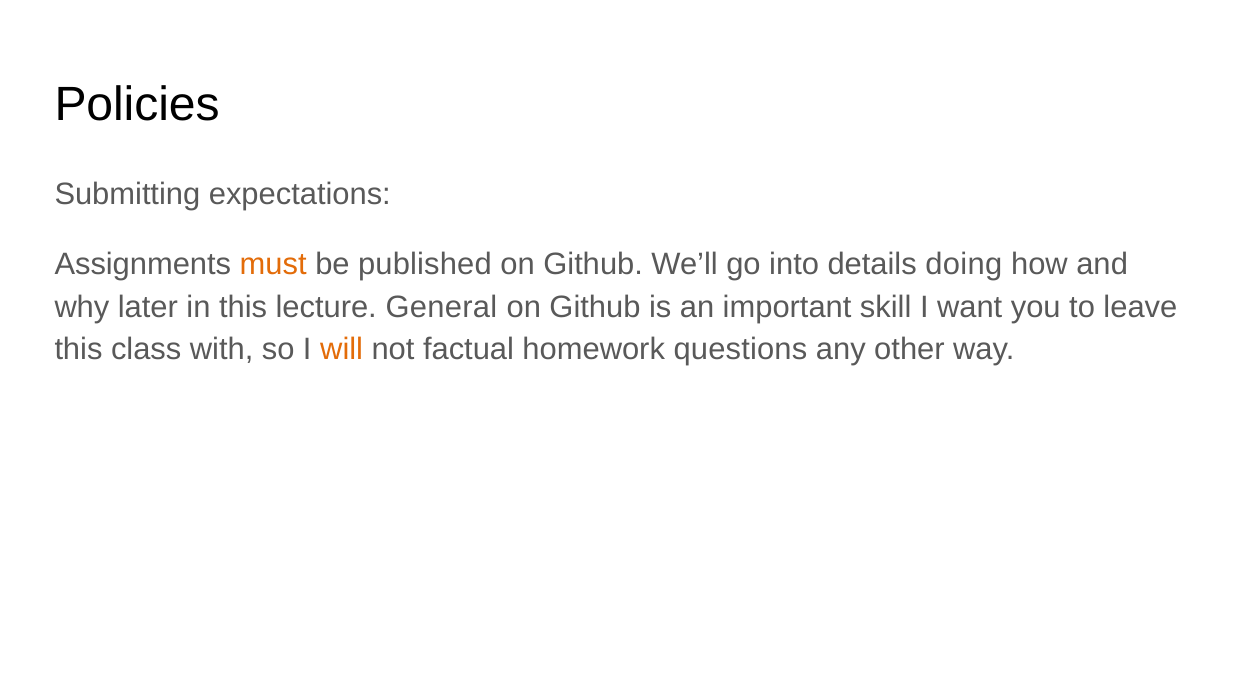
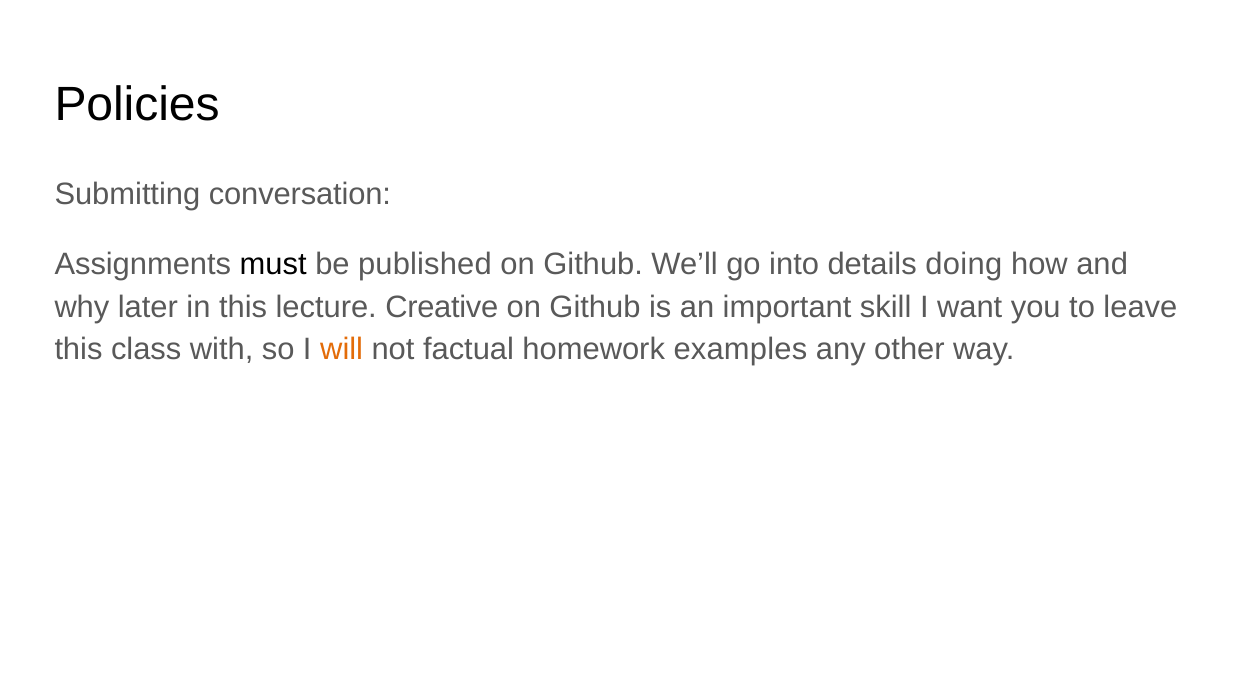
expectations: expectations -> conversation
must colour: orange -> black
General: General -> Creative
questions: questions -> examples
